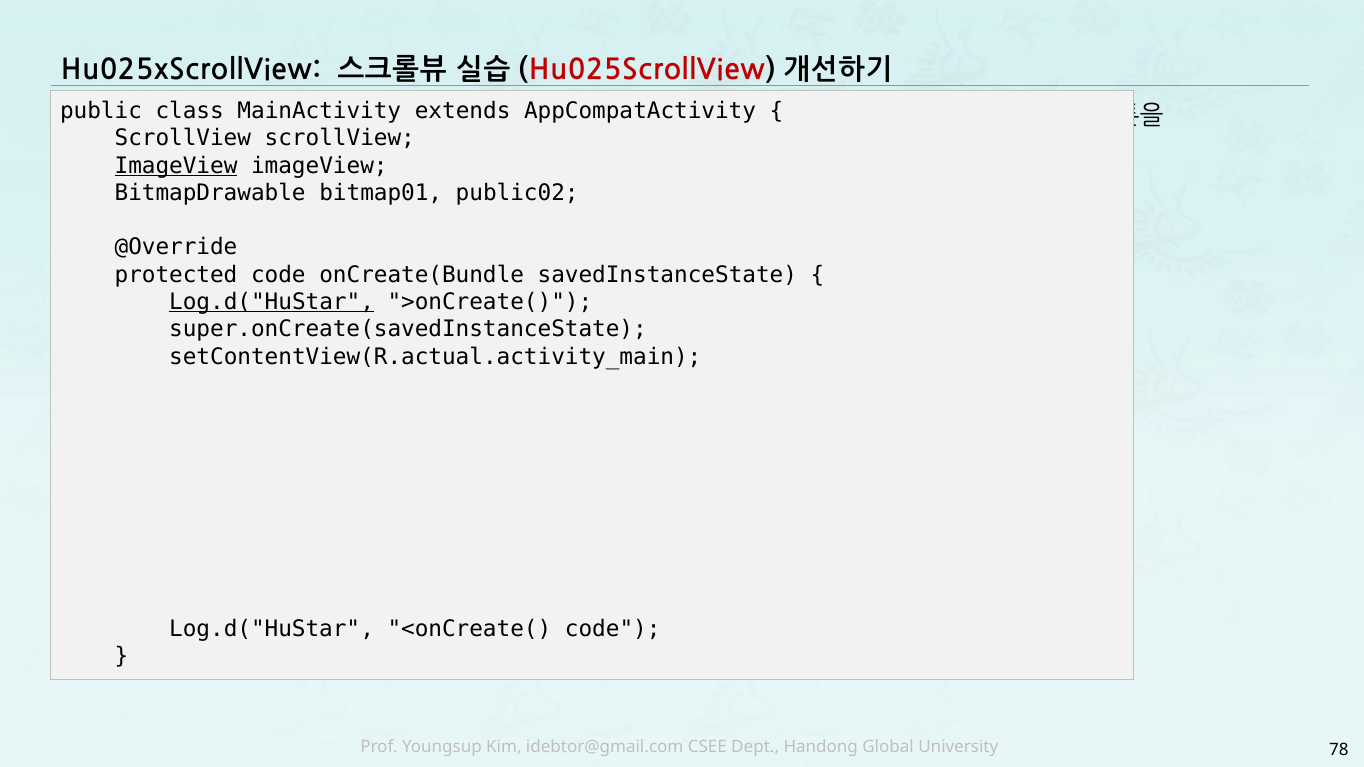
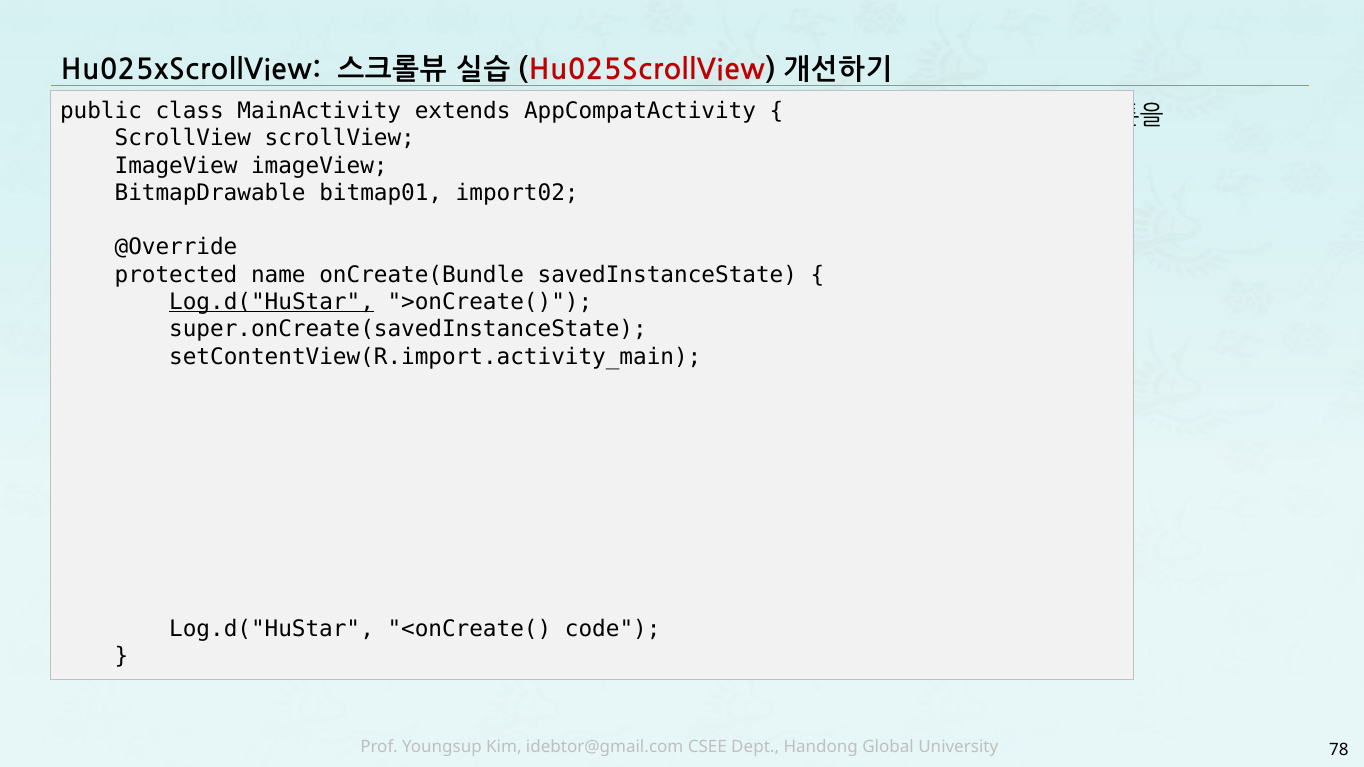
ImageView at (176, 166) underline: present -> none
public02: public02 -> import02
protected code: code -> name
setContentView(R.actual.activity_main: setContentView(R.actual.activity_main -> setContentView(R.import.activity_main
